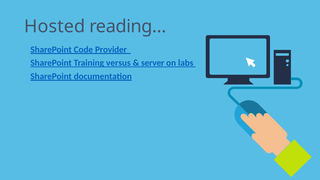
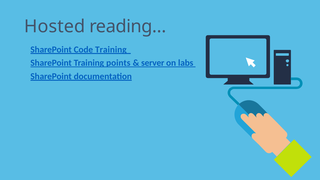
Code Provider: Provider -> Training
versus: versus -> points
